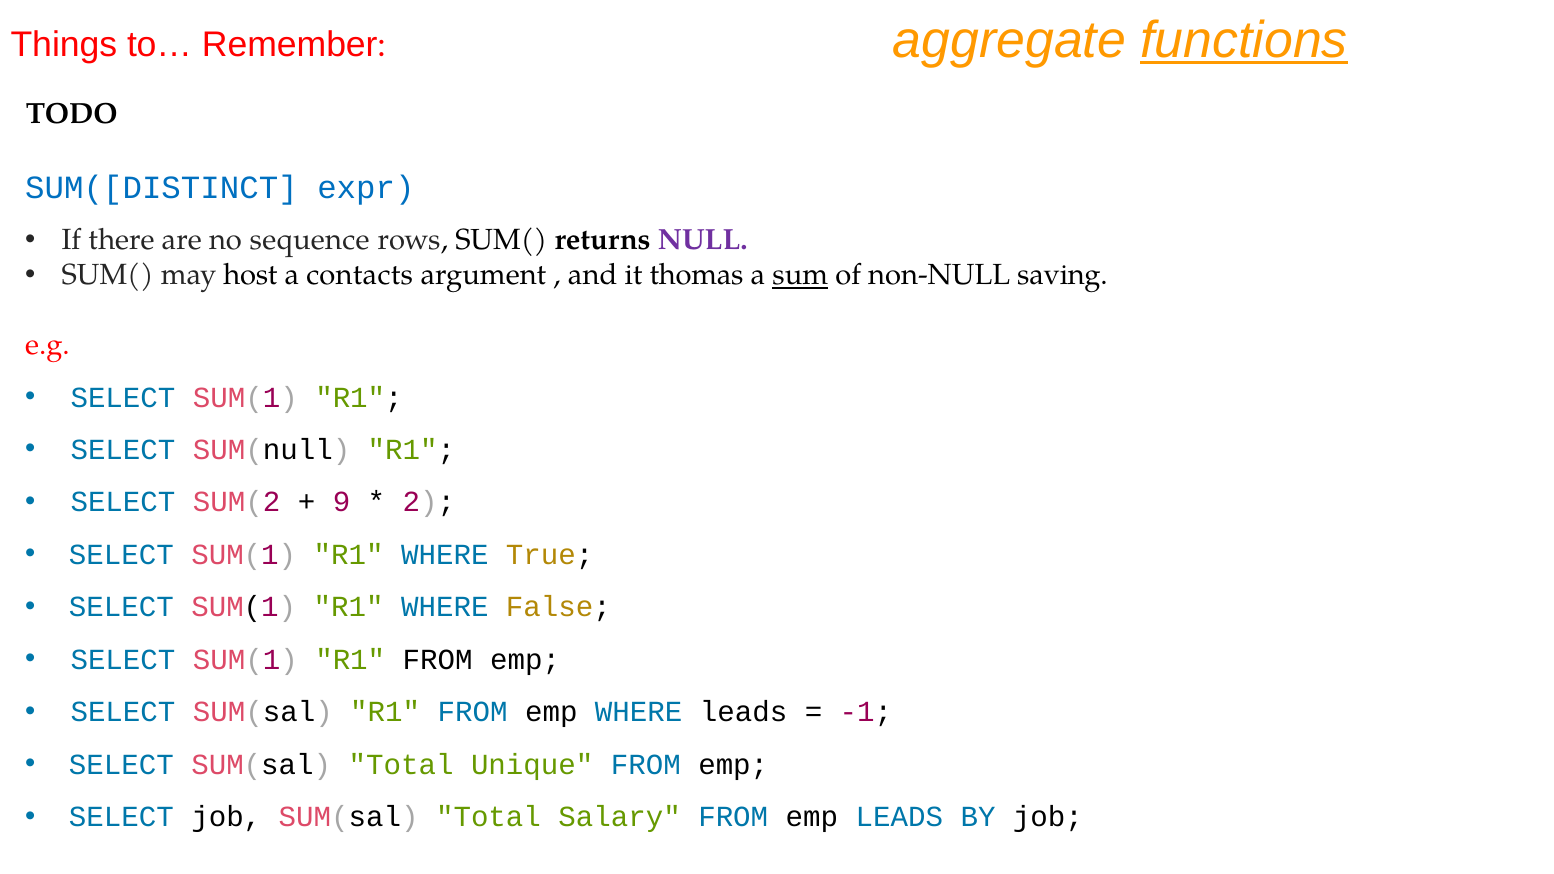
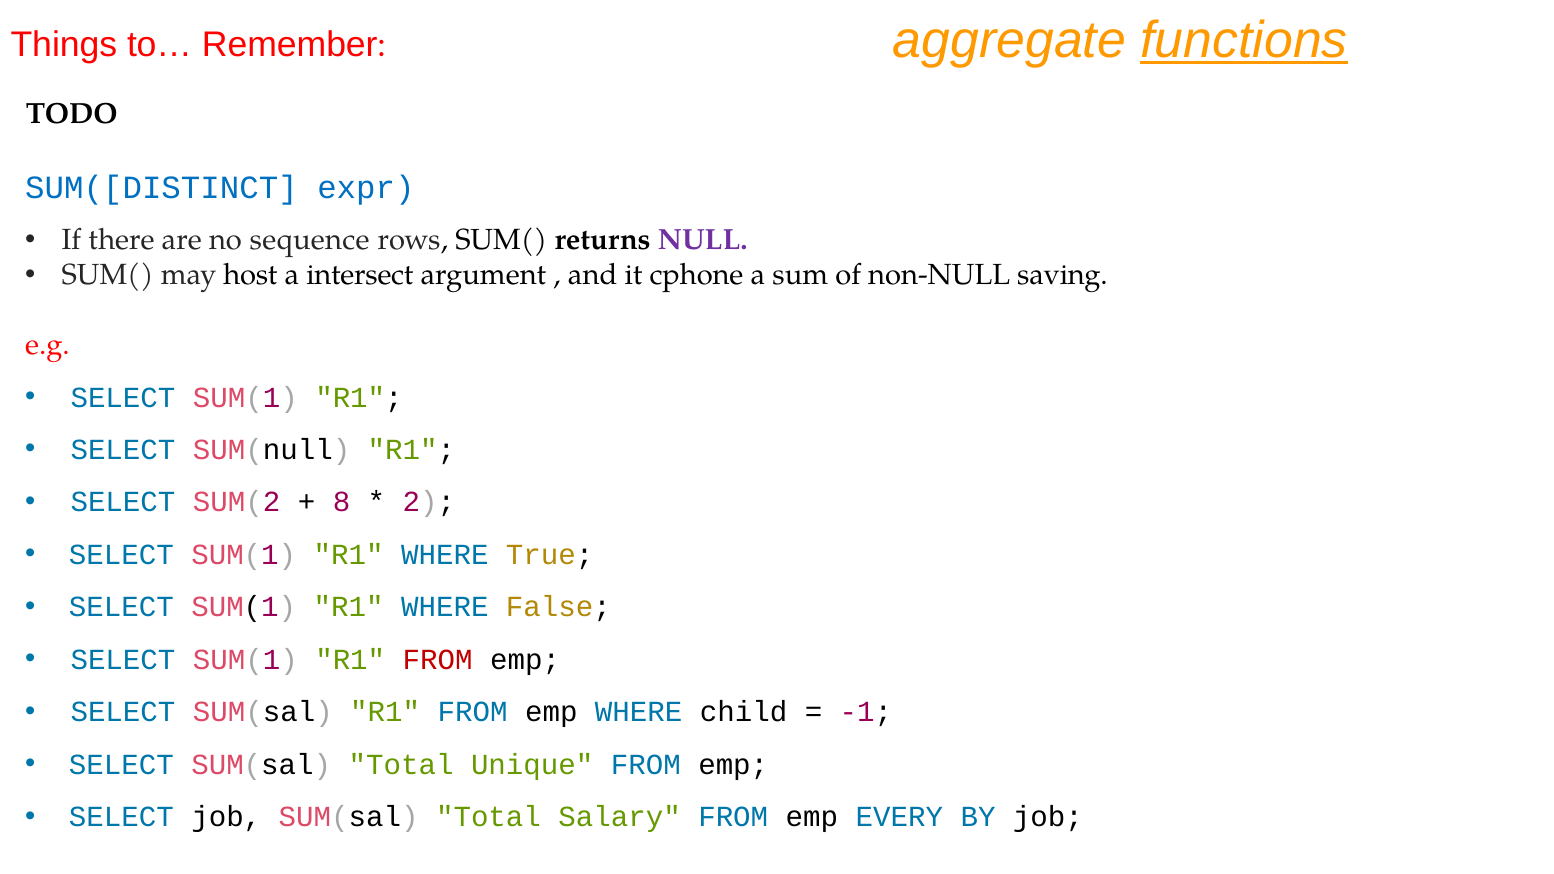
contacts: contacts -> intersect
thomas: thomas -> cphone
sum underline: present -> none
9: 9 -> 8
FROM at (438, 660) colour: black -> red
WHERE leads: leads -> child
emp LEADS: LEADS -> EVERY
